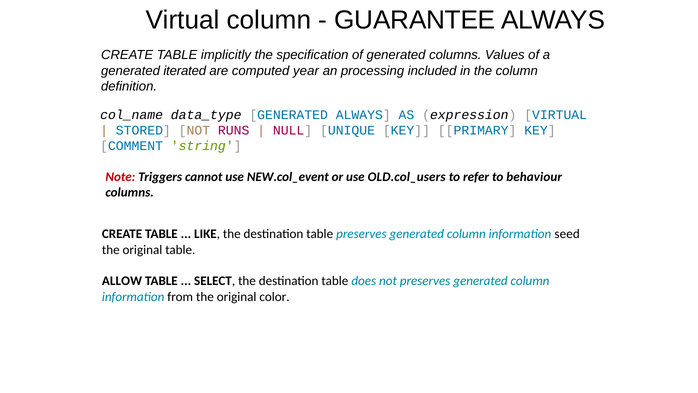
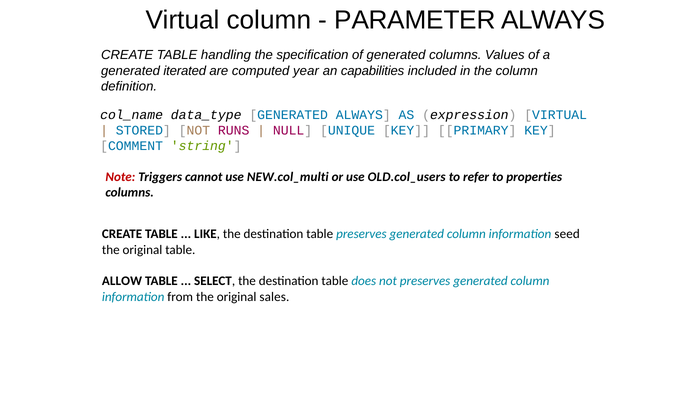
GUARANTEE: GUARANTEE -> PARAMETER
implicitly: implicitly -> handling
processing: processing -> capabilities
NEW.col_event: NEW.col_event -> NEW.col_multi
behaviour: behaviour -> properties
color: color -> sales
